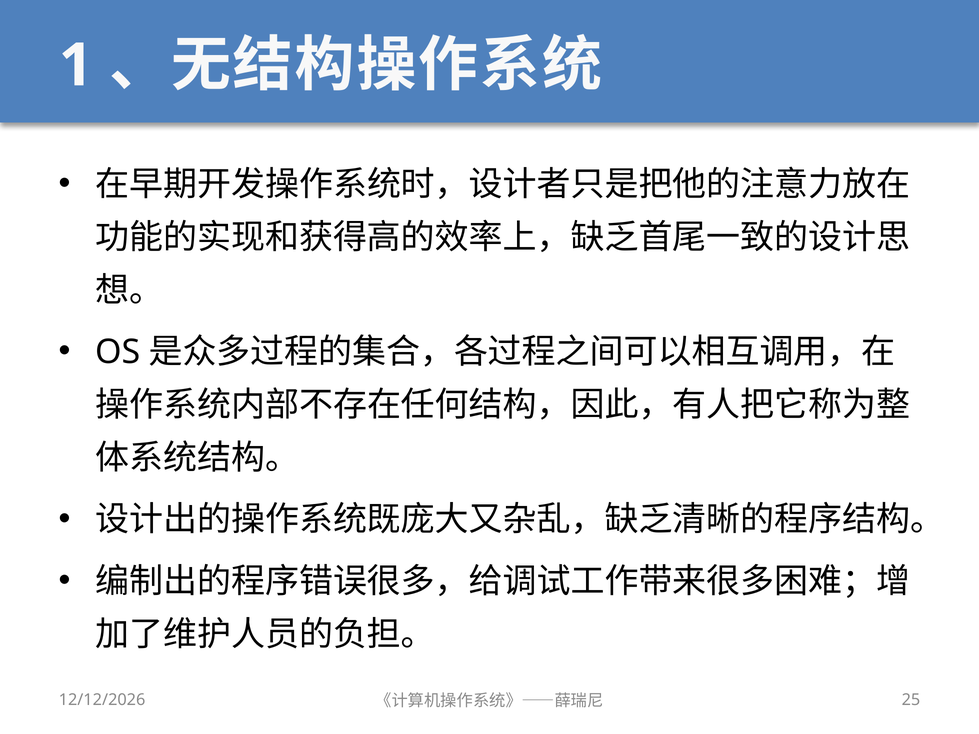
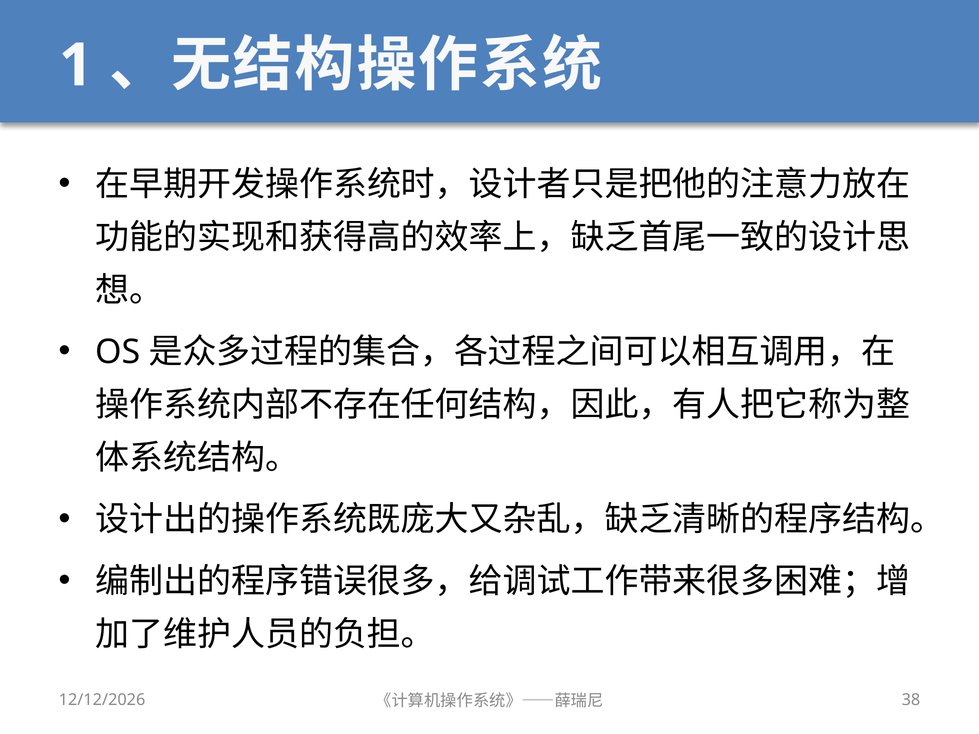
25: 25 -> 38
